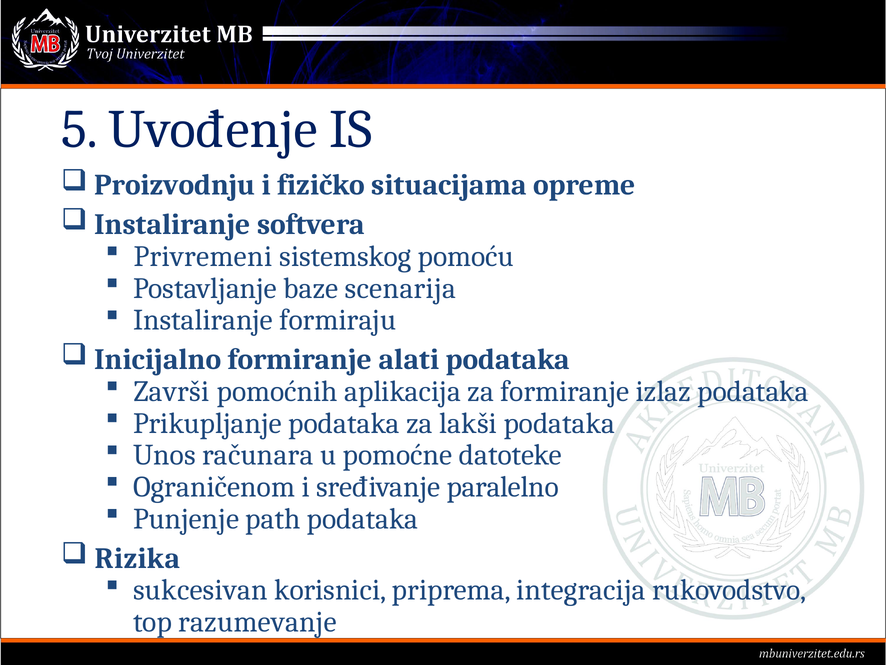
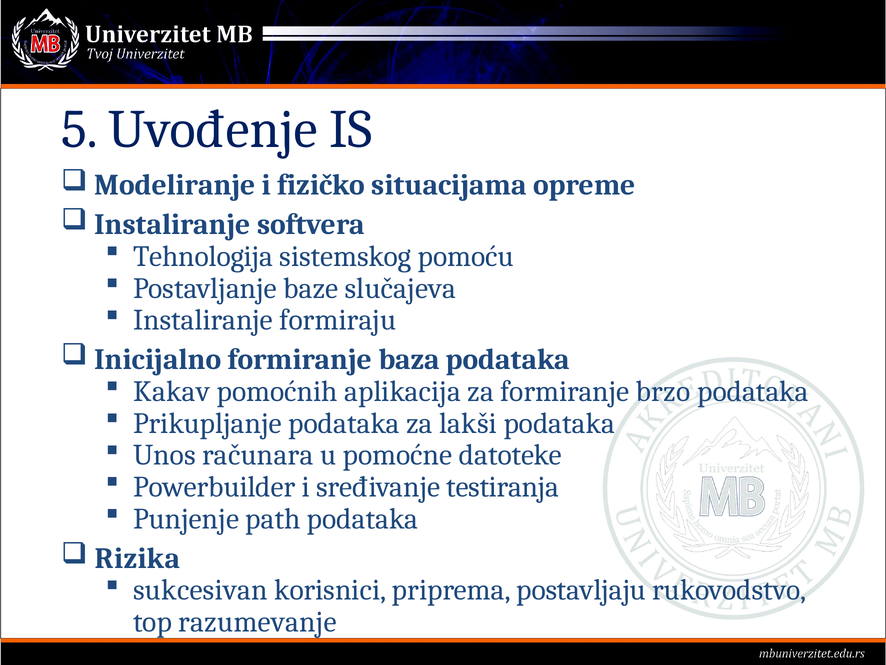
Proizvodnju: Proizvodnju -> Modeliranje
Privremeni: Privremeni -> Tehnologija
scenarija: scenarija -> slučajeva
alati: alati -> baza
Završi: Završi -> Kakav
izlaz: izlaz -> brzo
Ograničenom: Ograničenom -> Powerbuilder
paralelno: paralelno -> testiranja
integracija: integracija -> postavljaju
